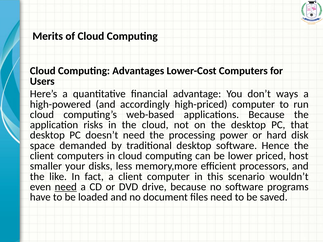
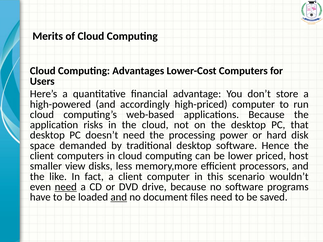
ways: ways -> store
your: your -> view
and at (119, 197) underline: none -> present
